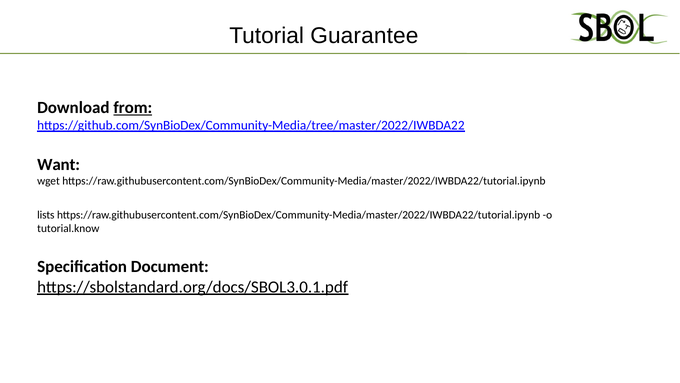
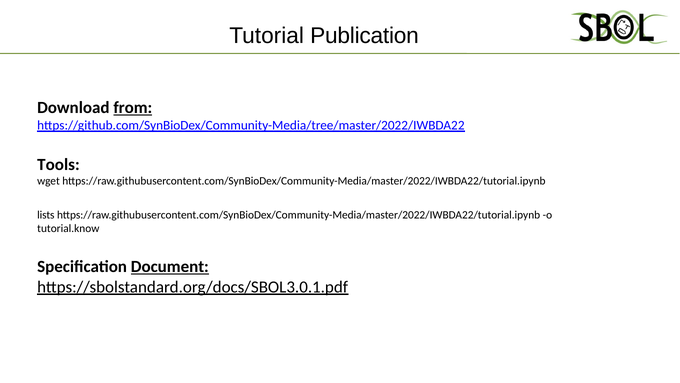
Guarantee: Guarantee -> Publication
Want: Want -> Tools
Document underline: none -> present
